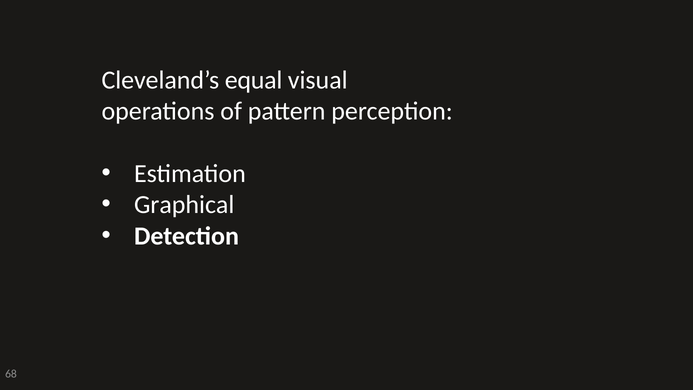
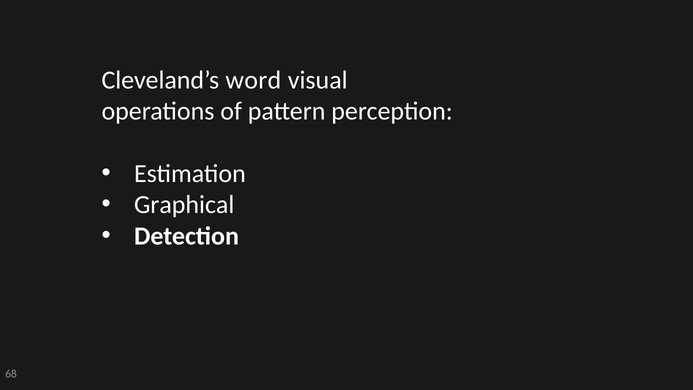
equal: equal -> word
